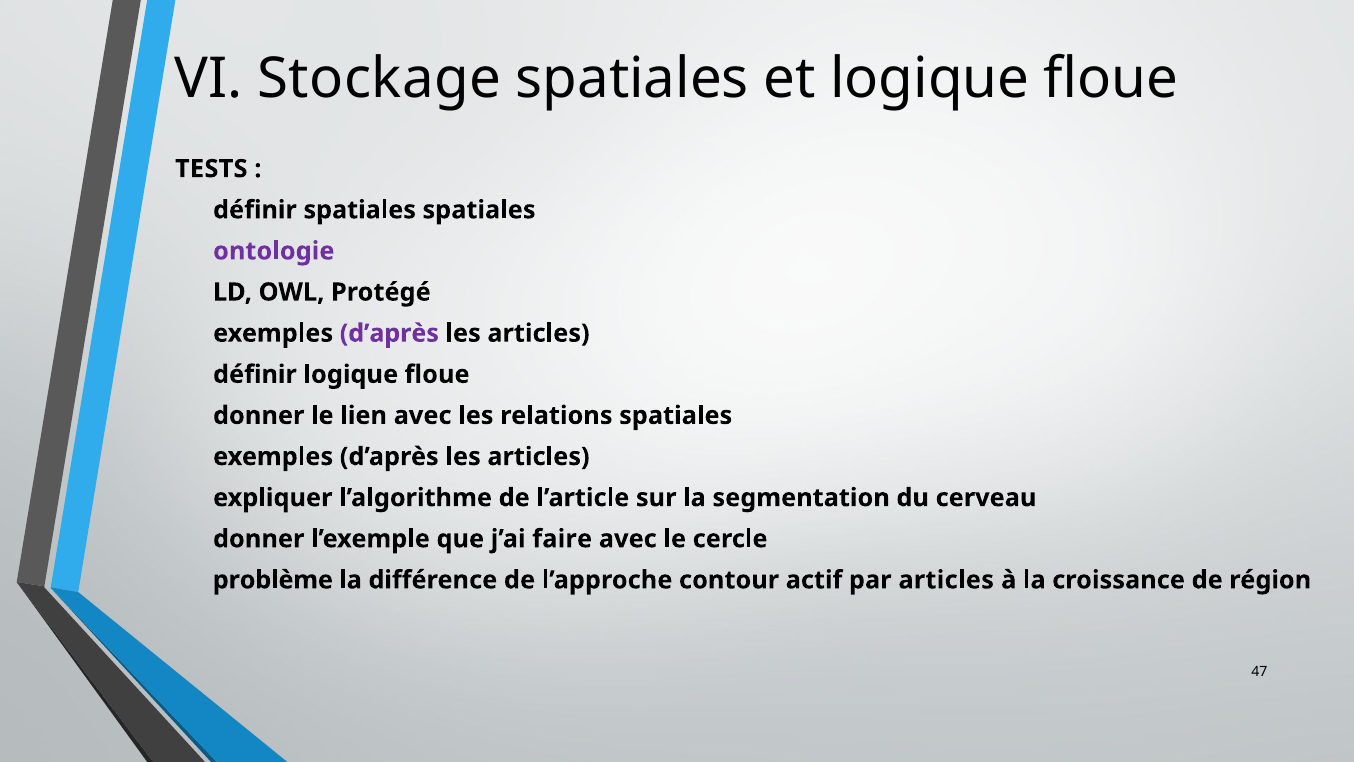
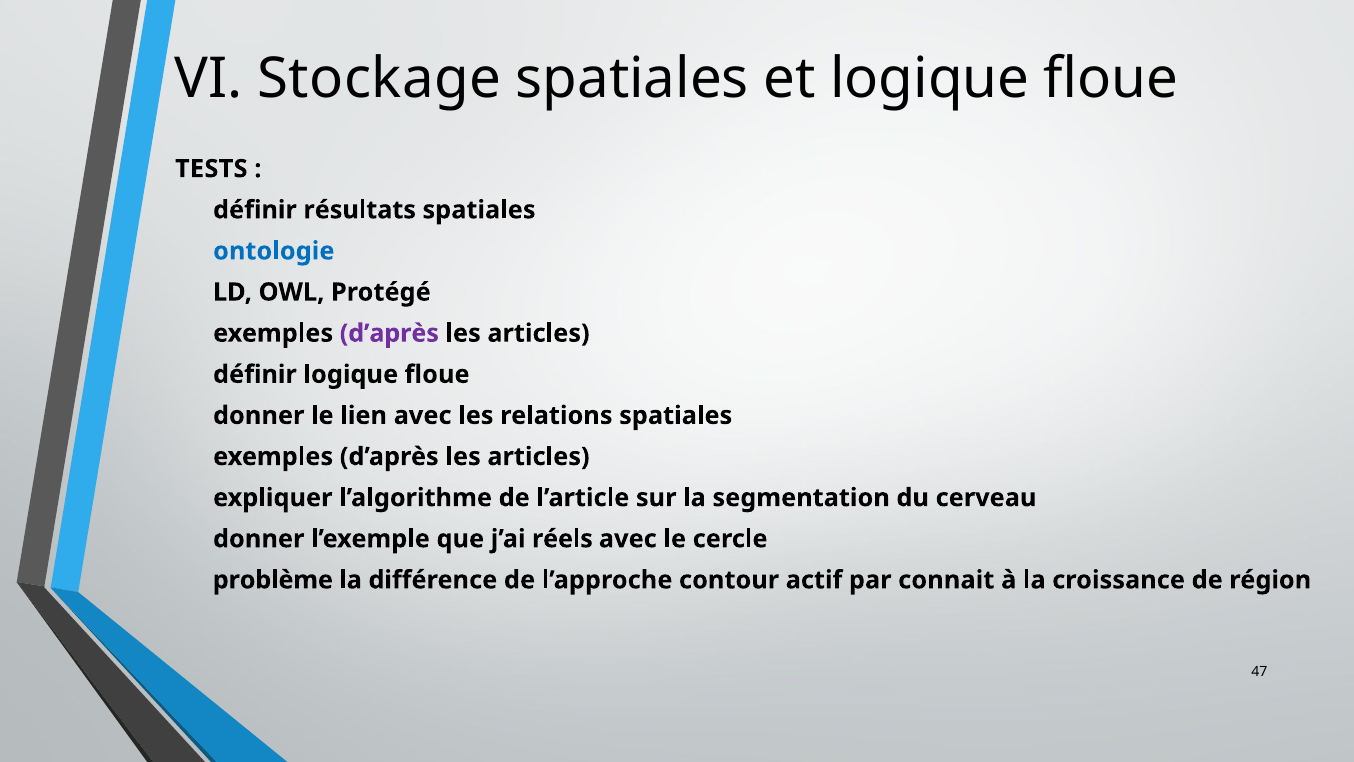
définir spatiales: spatiales -> résultats
ontologie colour: purple -> blue
faire: faire -> réels
par articles: articles -> connait
